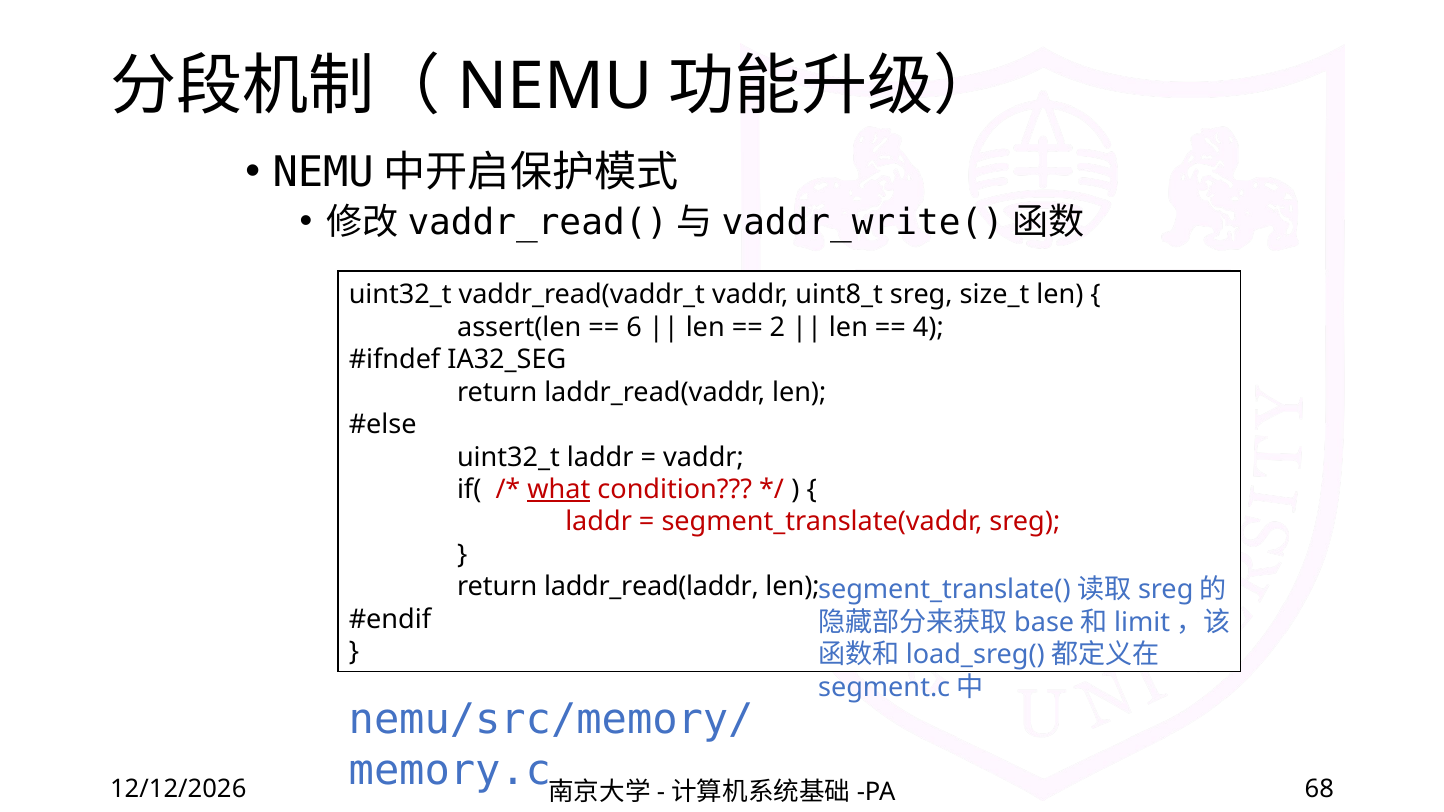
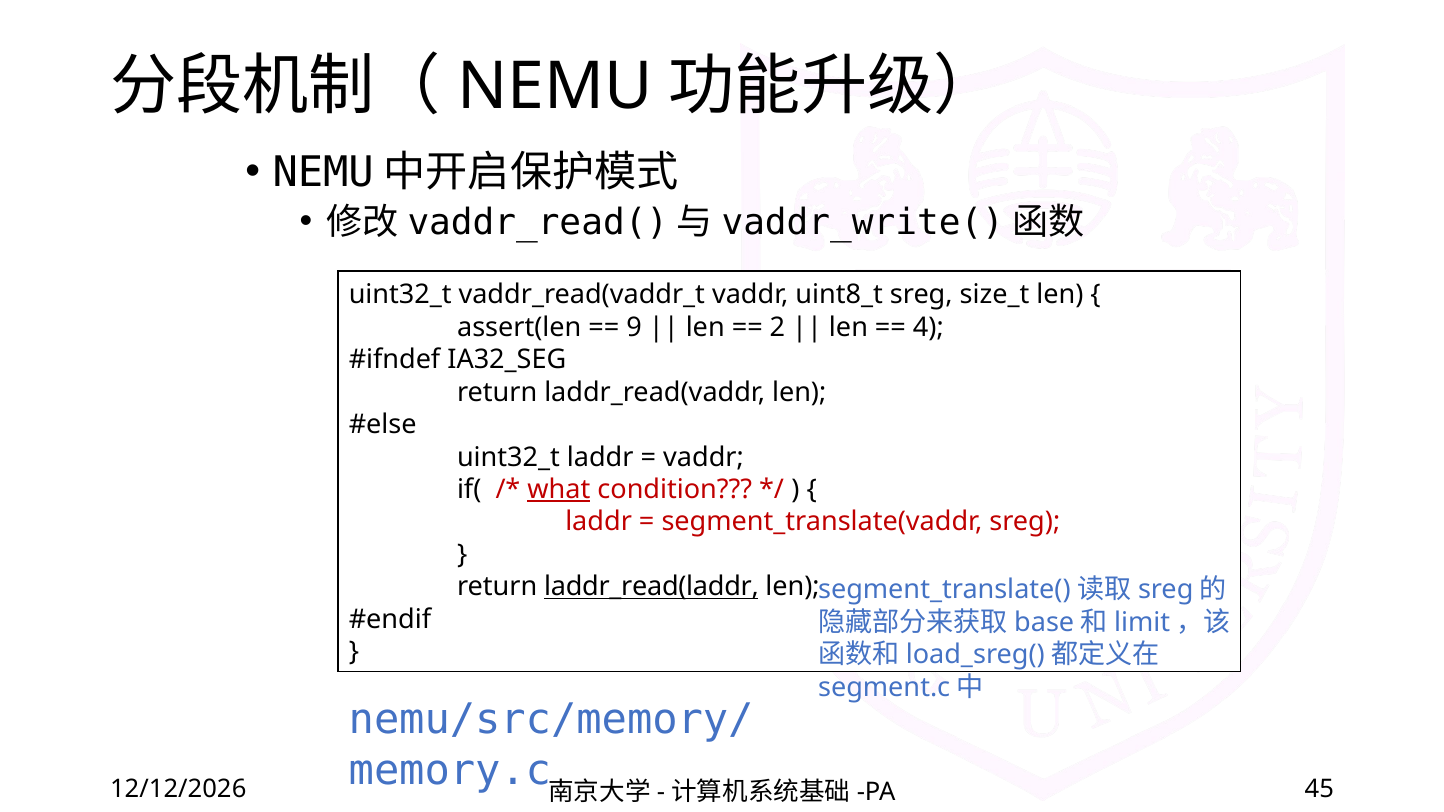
6: 6 -> 9
laddr_read(laddr underline: none -> present
68: 68 -> 45
